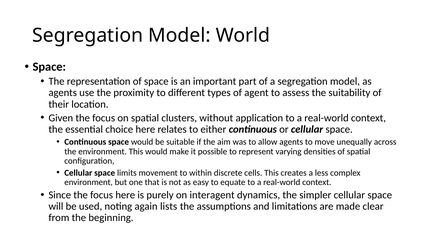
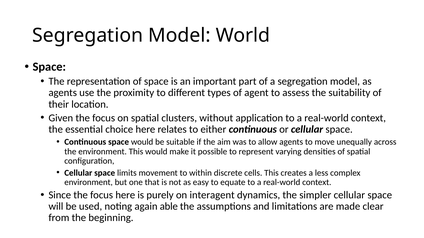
lists: lists -> able
